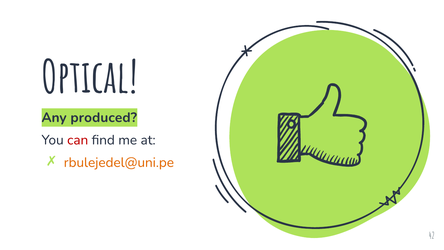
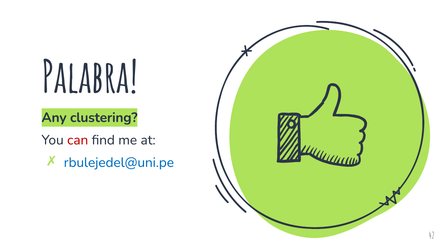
Optical: Optical -> Palabra
produced: produced -> clustering
rbulejedel@uni.pe colour: orange -> blue
